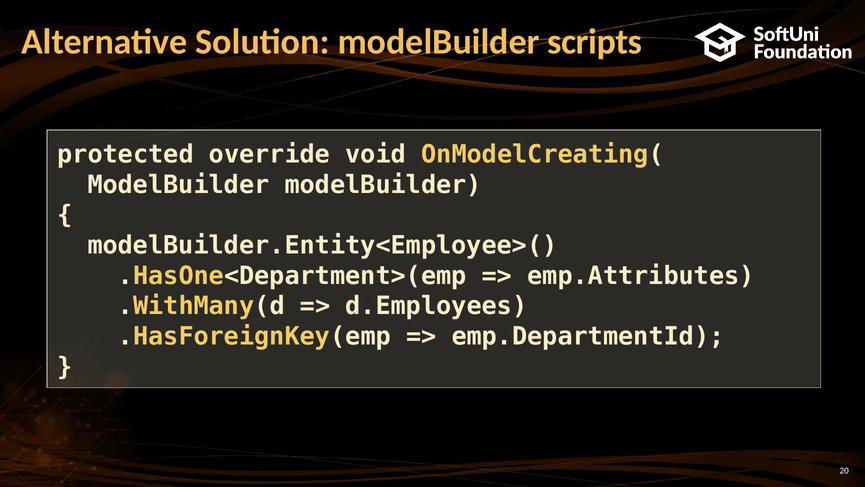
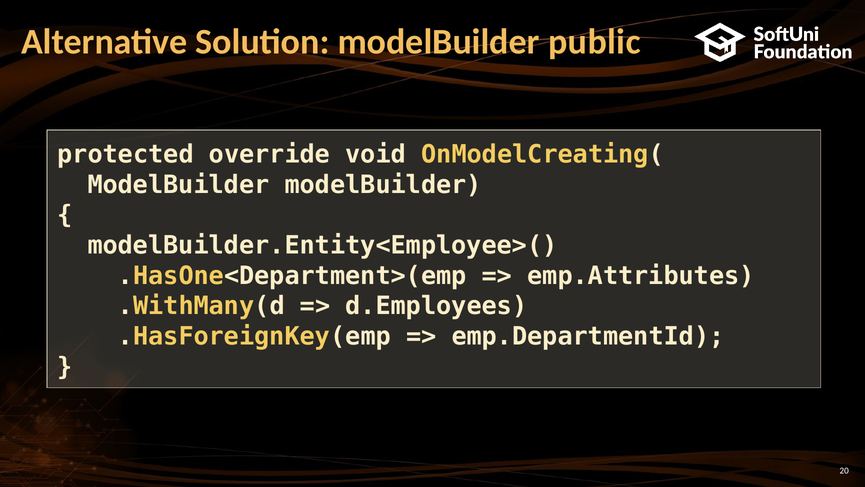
scripts: scripts -> public
